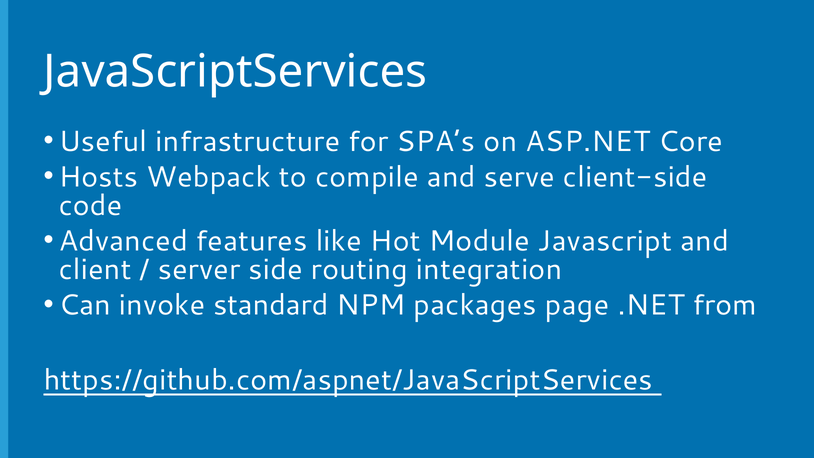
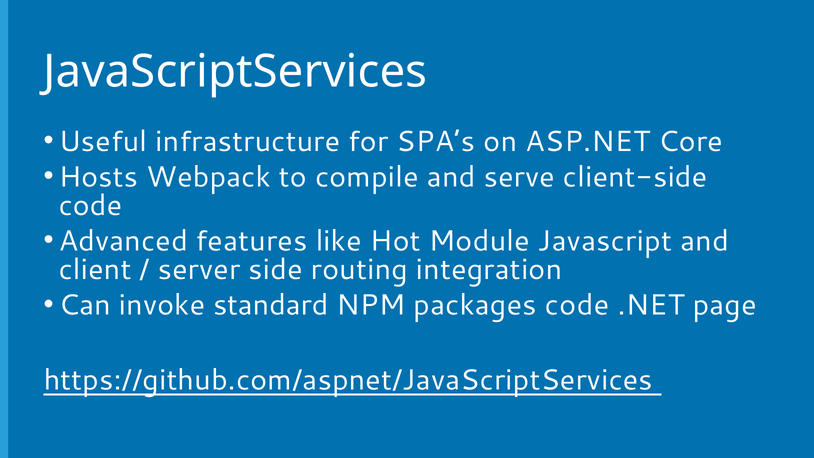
packages page: page -> code
from: from -> page
